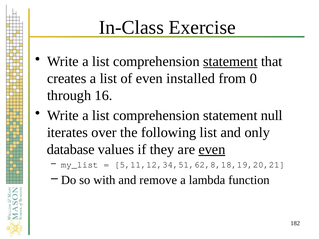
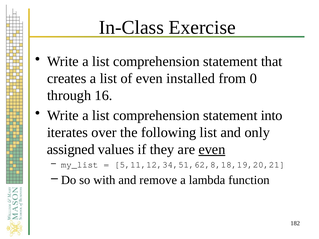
statement at (230, 62) underline: present -> none
null: null -> into
database: database -> assigned
